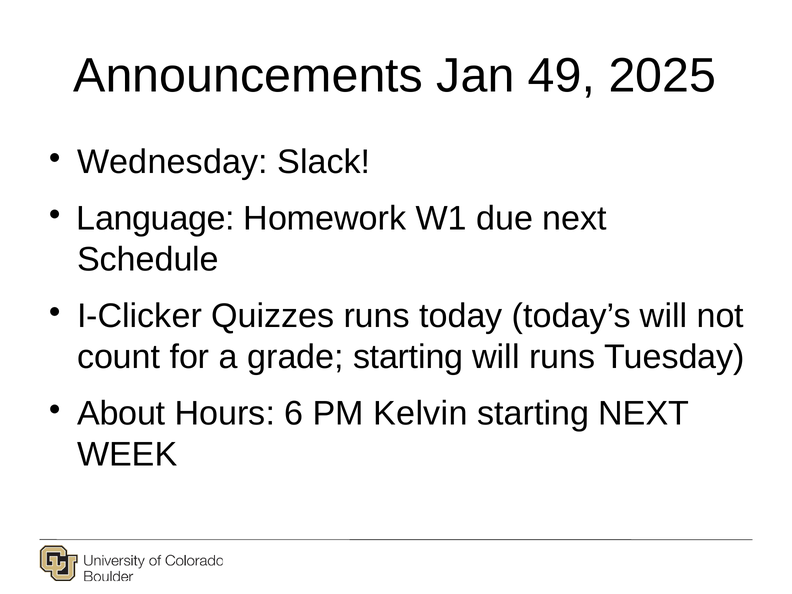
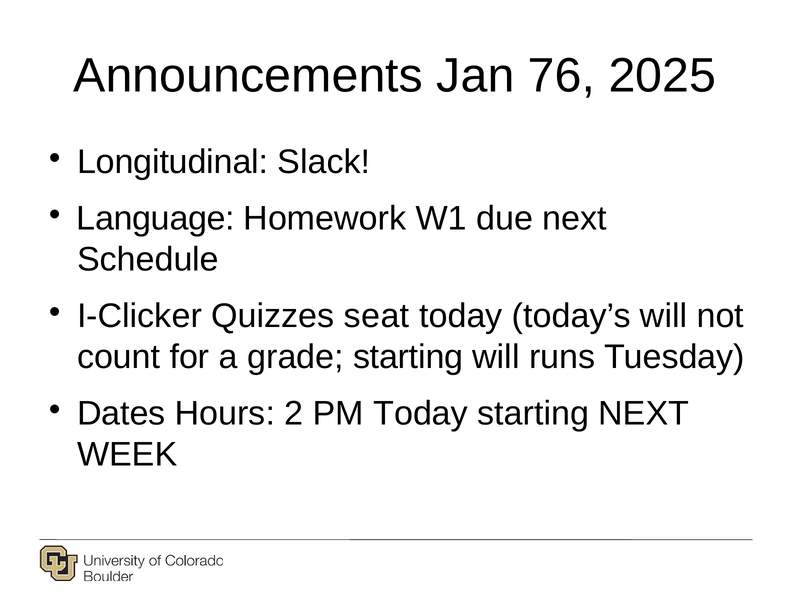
49: 49 -> 76
Wednesday: Wednesday -> Longitudinal
Quizzes runs: runs -> seat
About: About -> Dates
6: 6 -> 2
PM Kelvin: Kelvin -> Today
